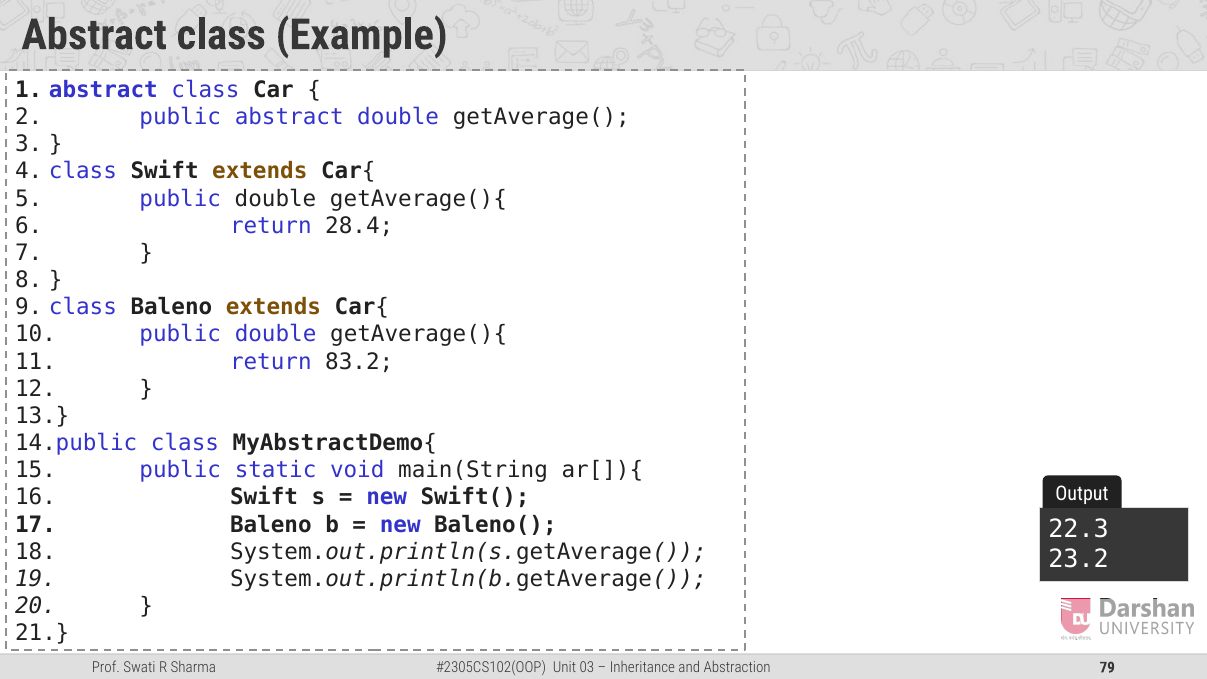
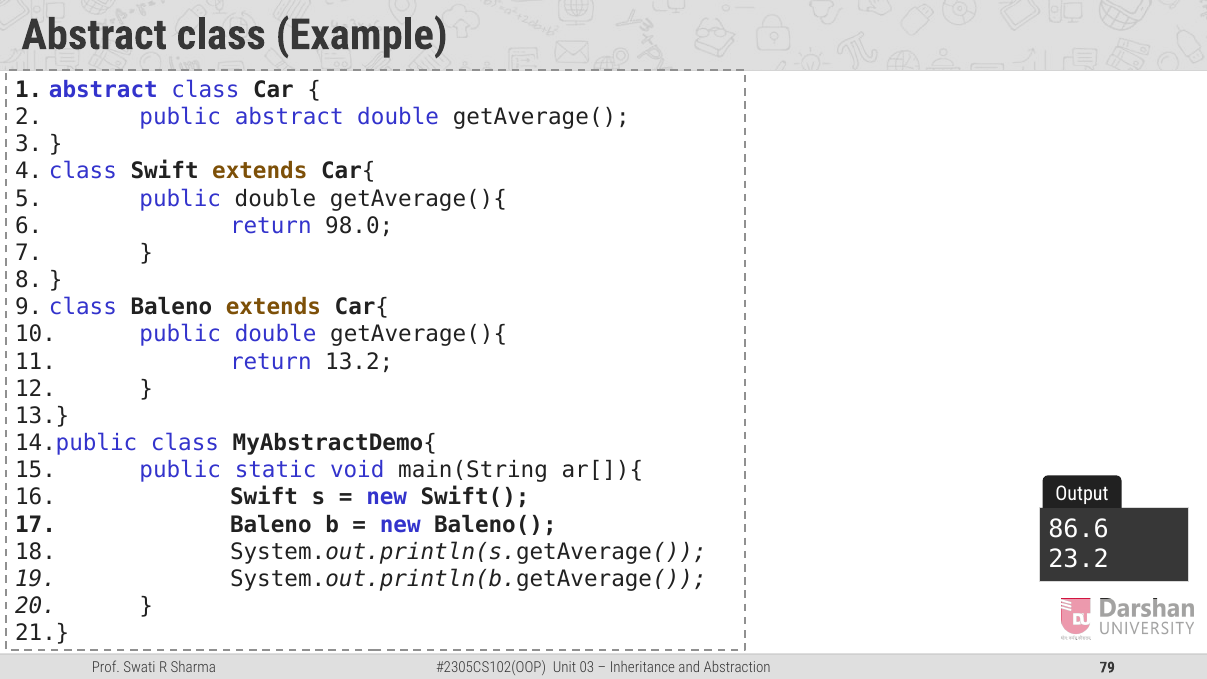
28.4: 28.4 -> 98.0
83.2: 83.2 -> 13.2
22.3: 22.3 -> 86.6
